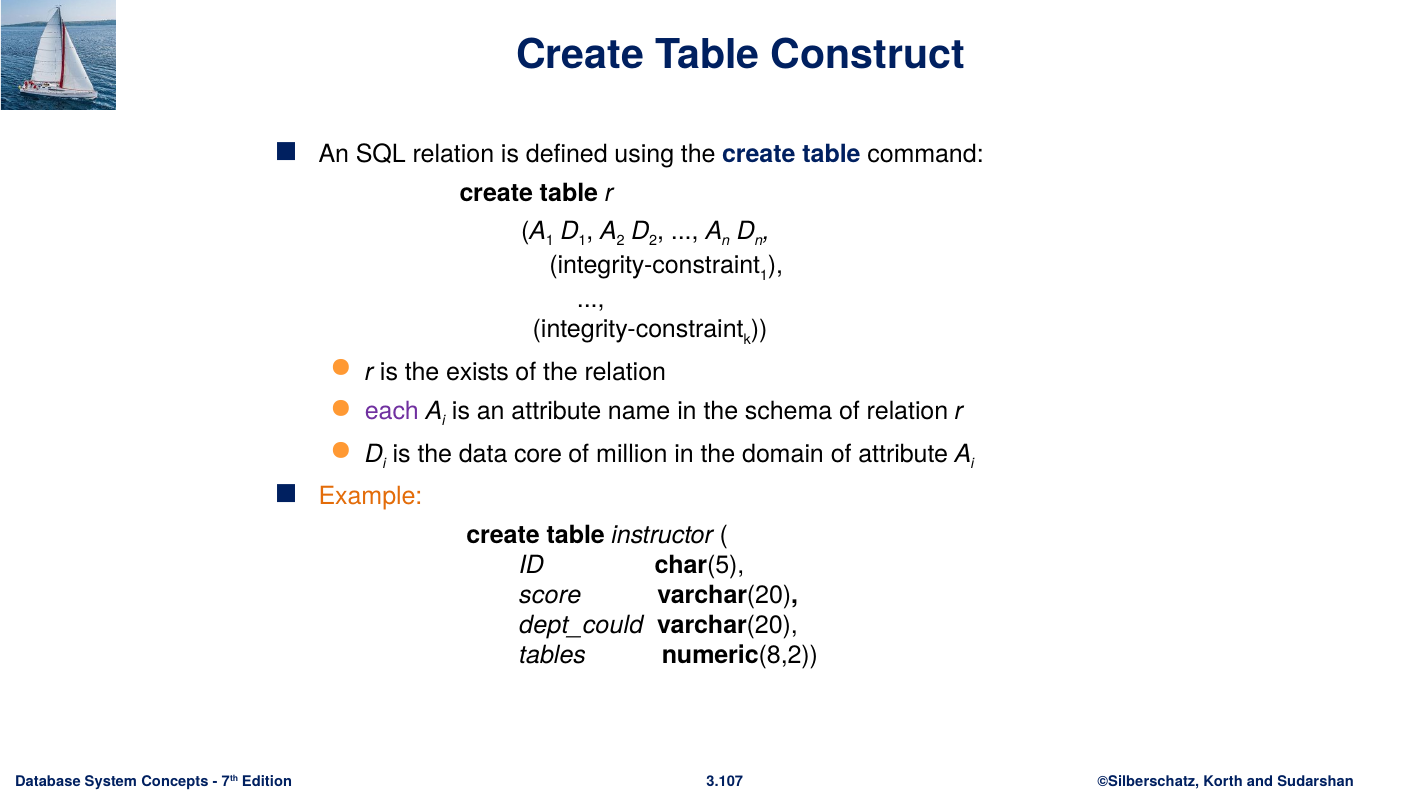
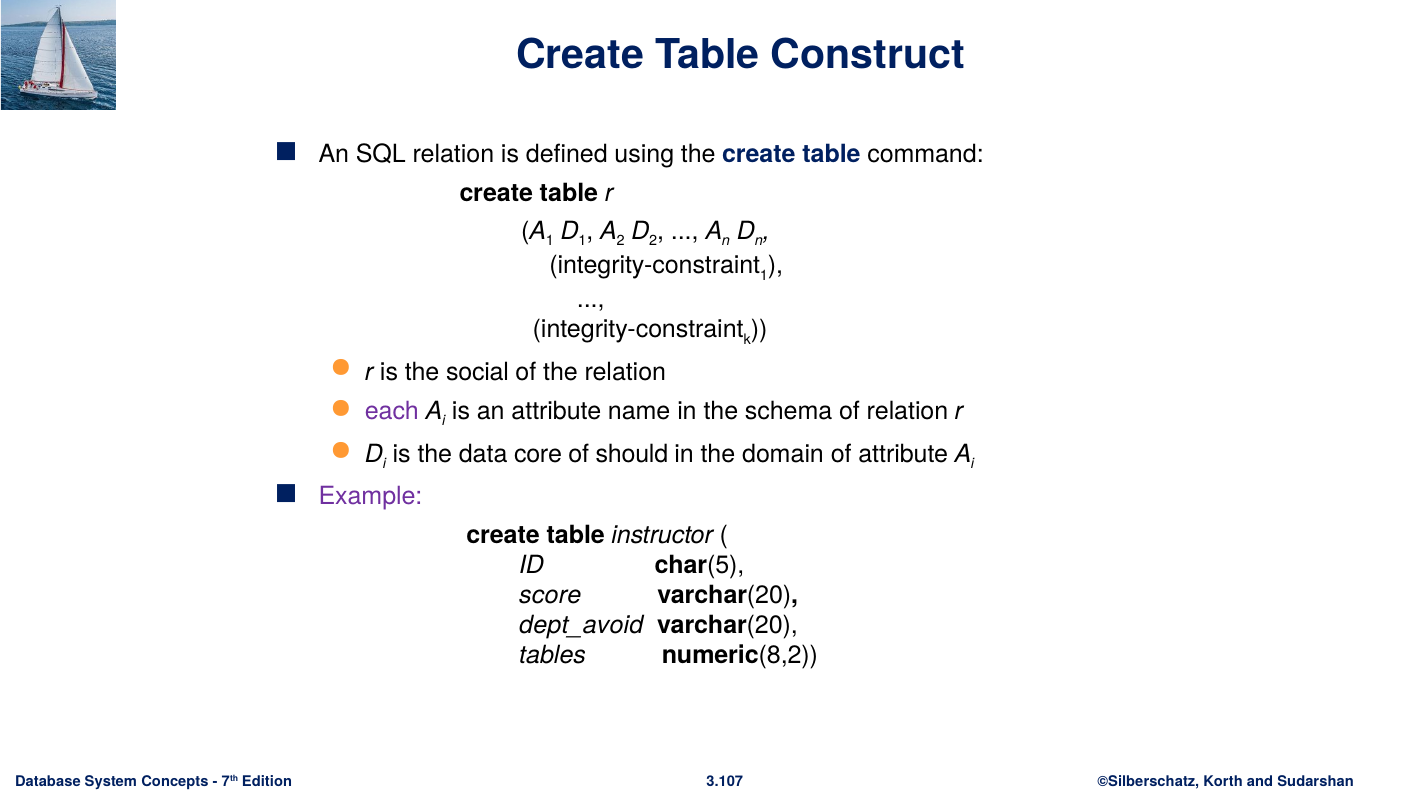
exists: exists -> social
million: million -> should
Example colour: orange -> purple
dept_could: dept_could -> dept_avoid
